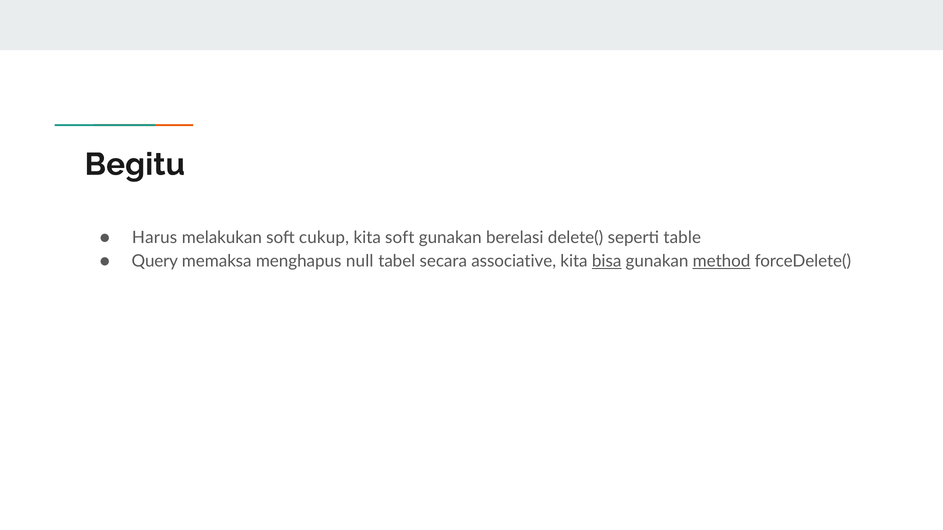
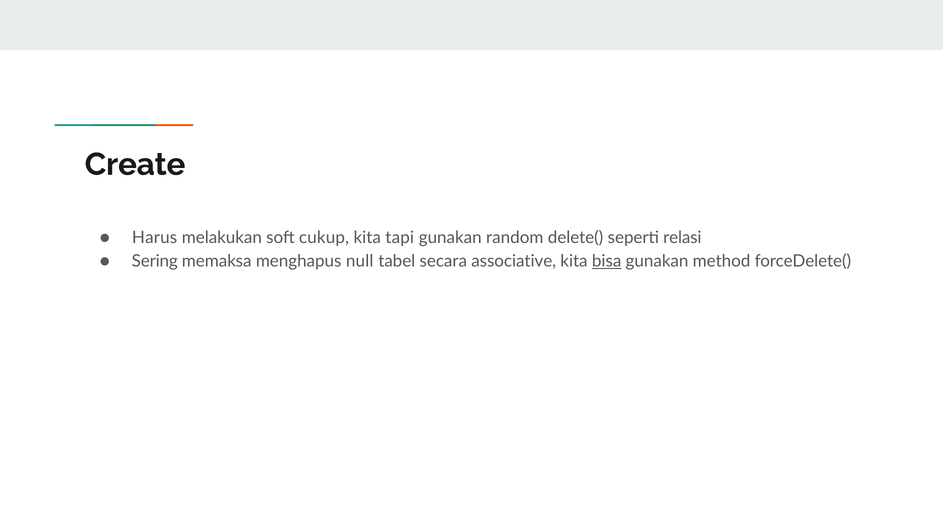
Begitu: Begitu -> Create
kita soft: soft -> tapi
berelasi: berelasi -> random
table: table -> relasi
Query: Query -> Sering
method underline: present -> none
